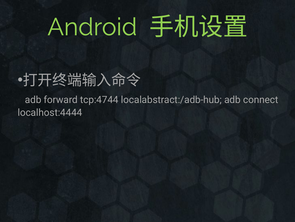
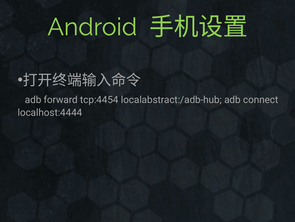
tcp:4744: tcp:4744 -> tcp:4454
